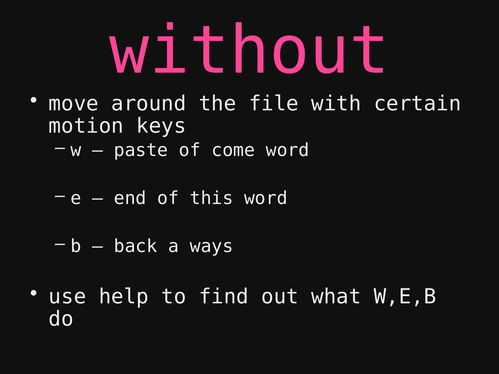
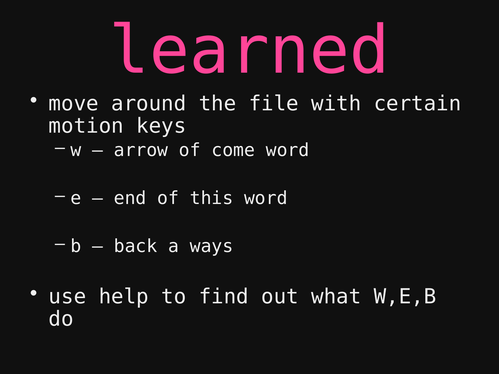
without: without -> learned
paste: paste -> arrow
